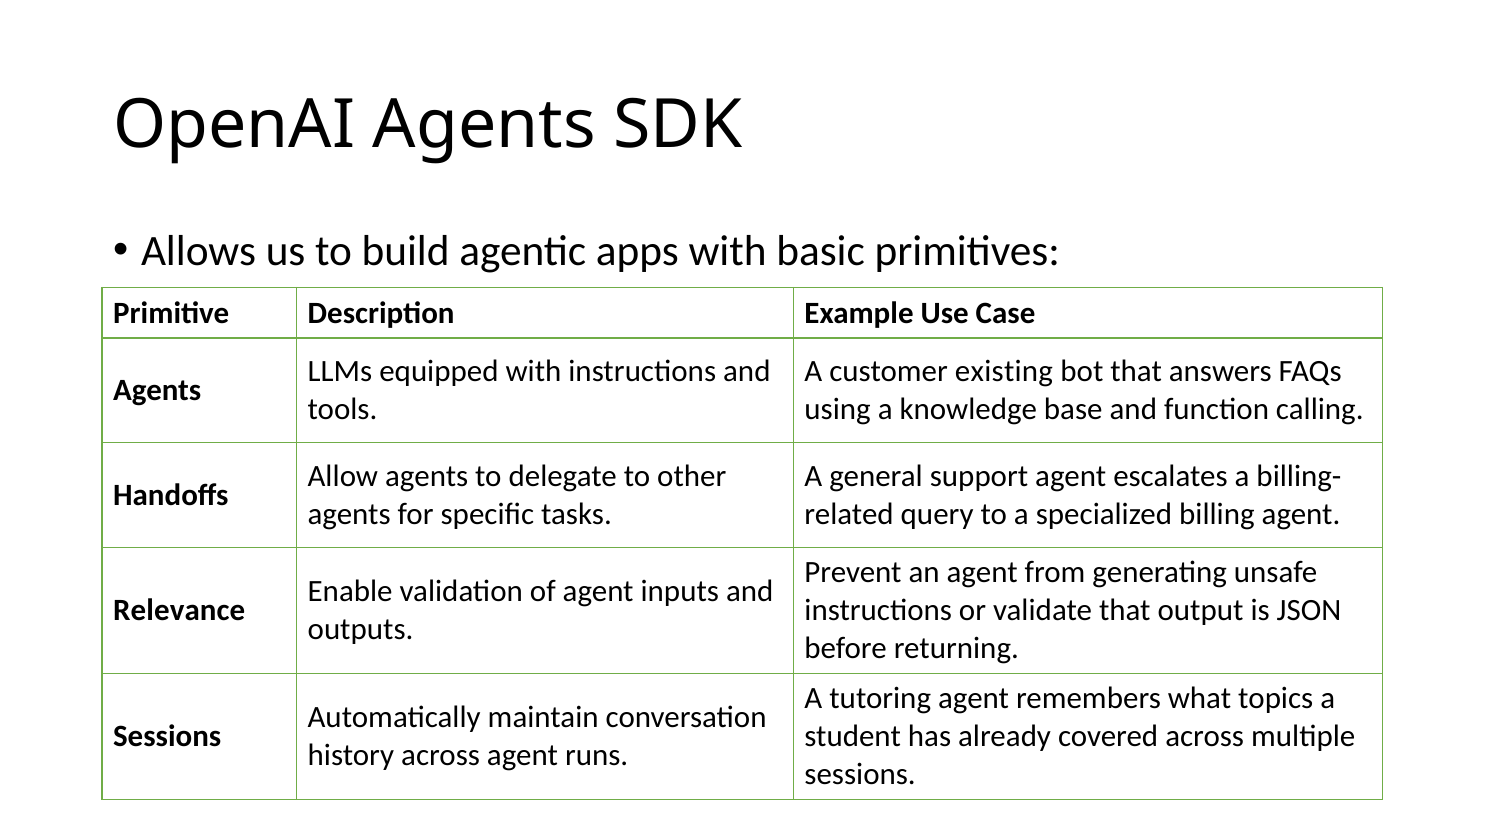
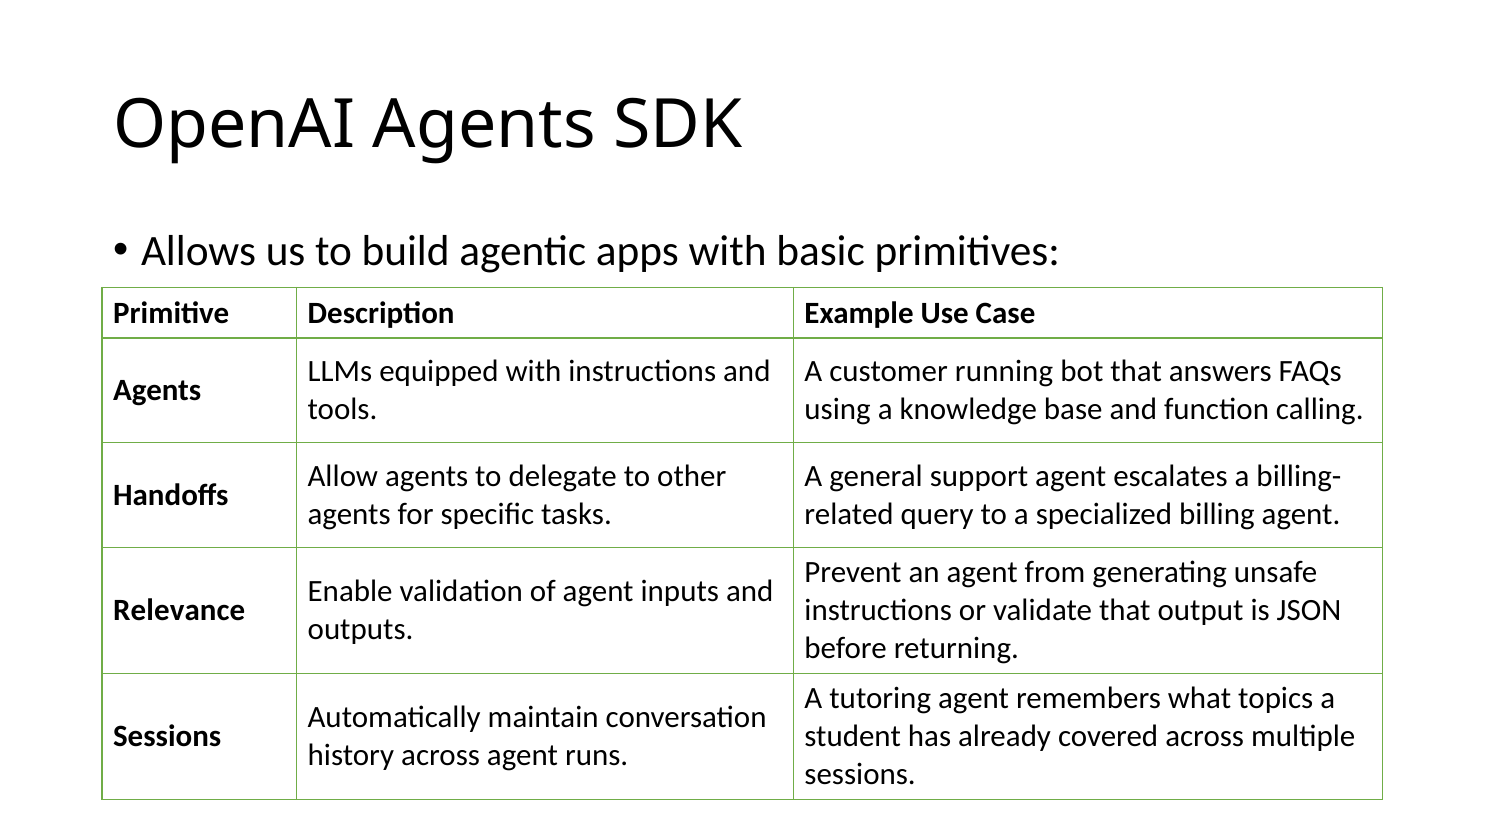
existing: existing -> running
